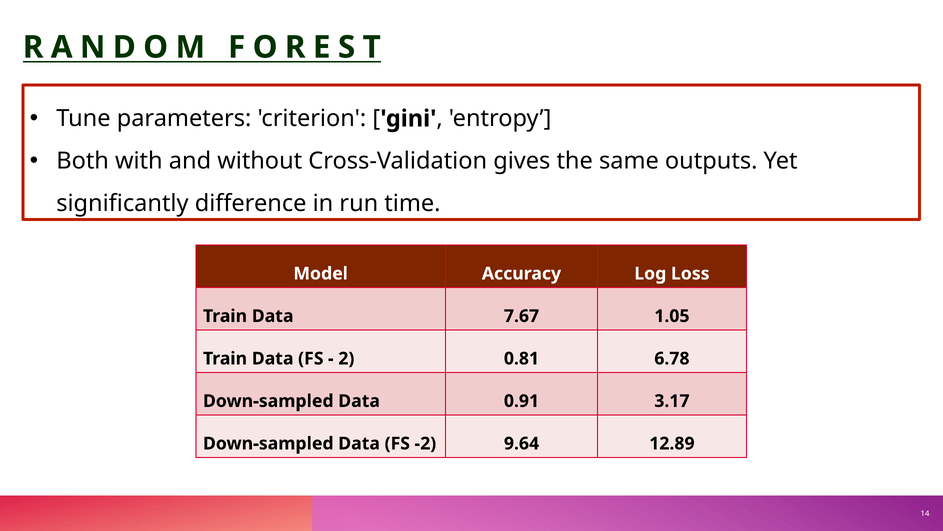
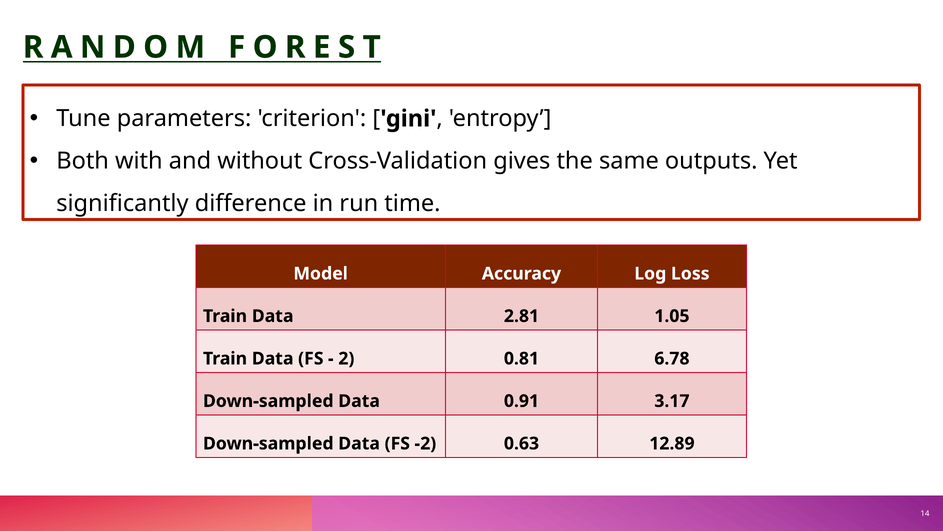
7.67: 7.67 -> 2.81
9.64: 9.64 -> 0.63
